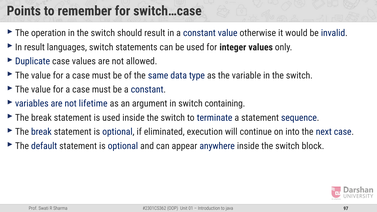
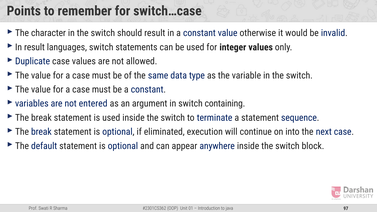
operation: operation -> character
lifetime: lifetime -> entered
